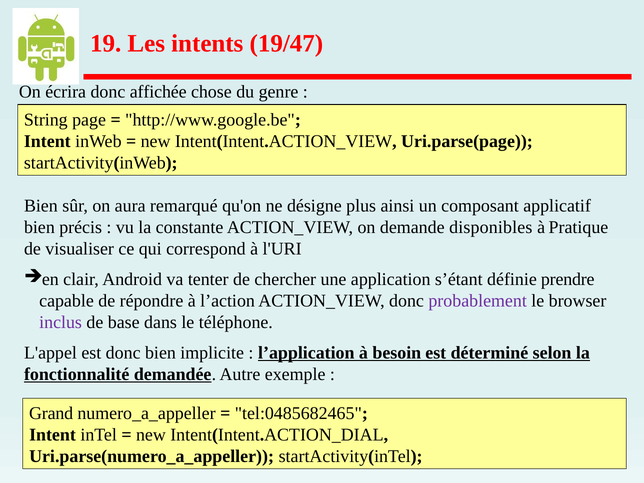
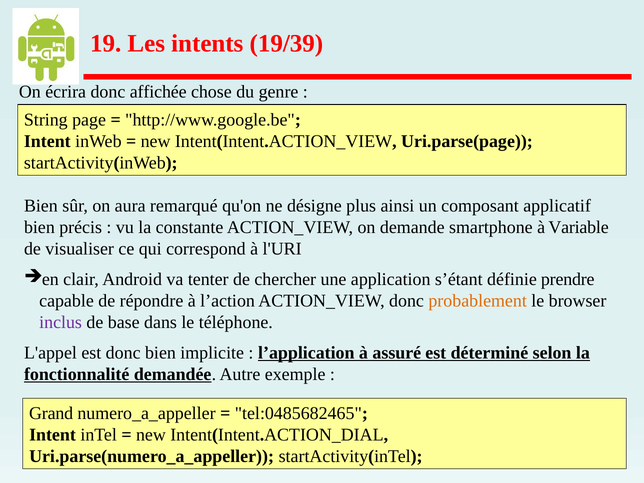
19/47: 19/47 -> 19/39
disponibles: disponibles -> smartphone
Pratique: Pratique -> Variable
probablement colour: purple -> orange
besoin: besoin -> assuré
